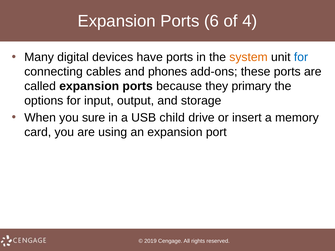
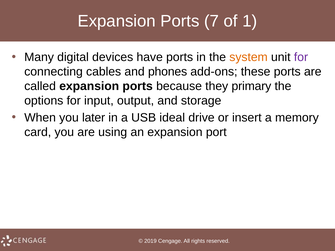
6: 6 -> 7
4: 4 -> 1
for at (301, 57) colour: blue -> purple
sure: sure -> later
child: child -> ideal
